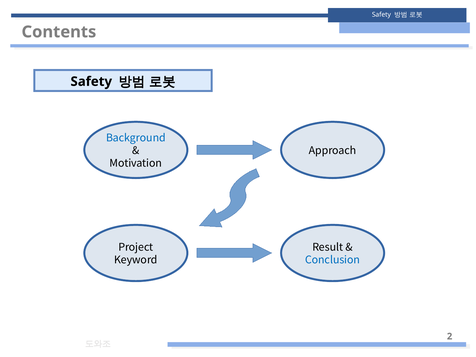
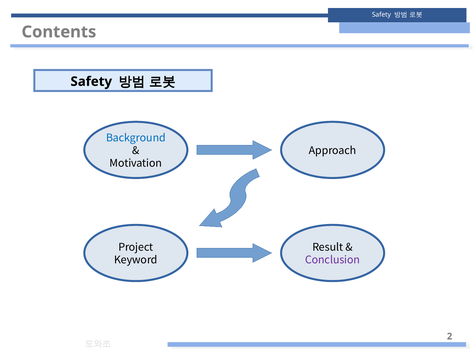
Conclusion colour: blue -> purple
